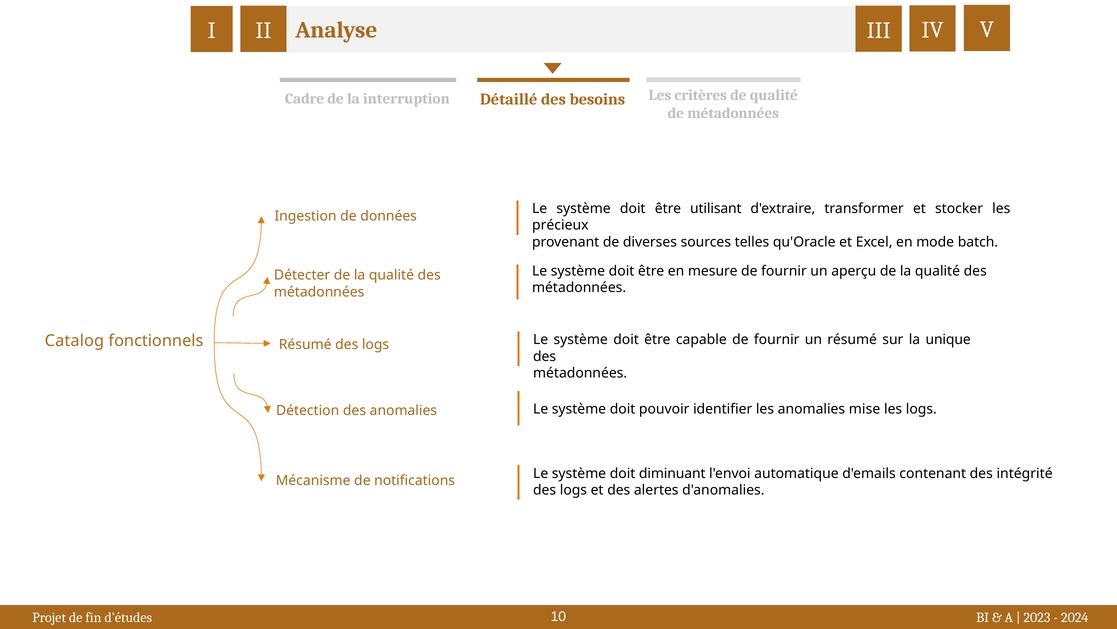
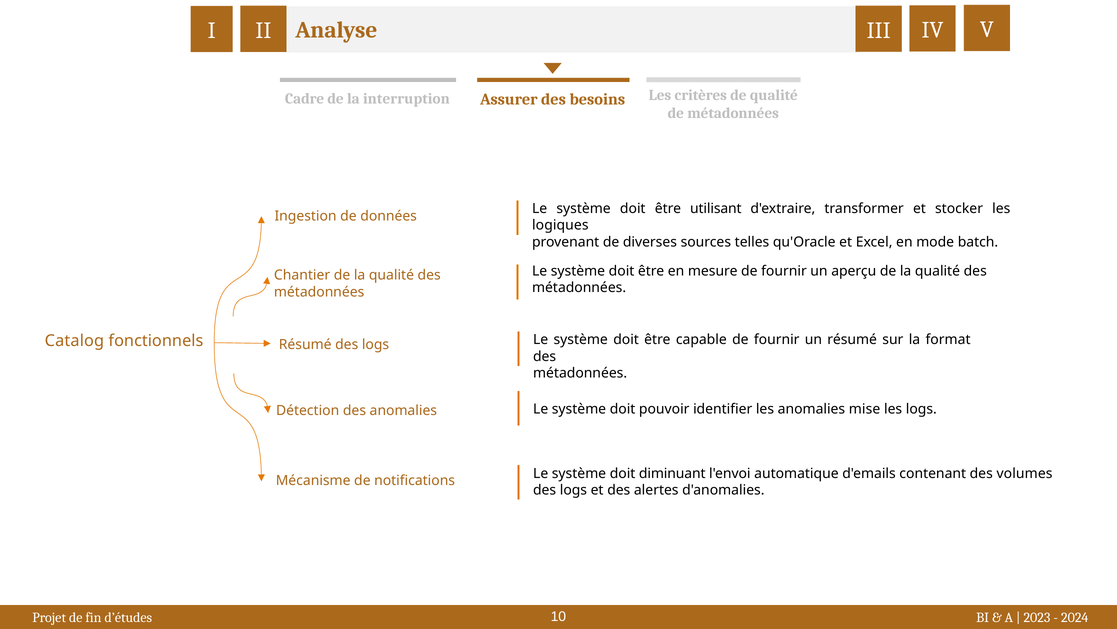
Détaillé: Détaillé -> Assurer
précieux: précieux -> logiques
Détecter: Détecter -> Chantier
unique: unique -> format
intégrité: intégrité -> volumes
